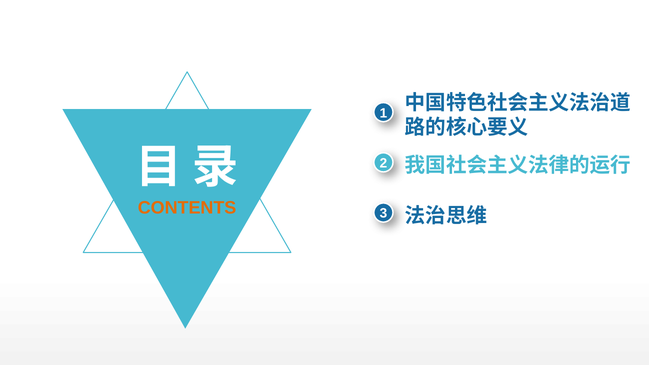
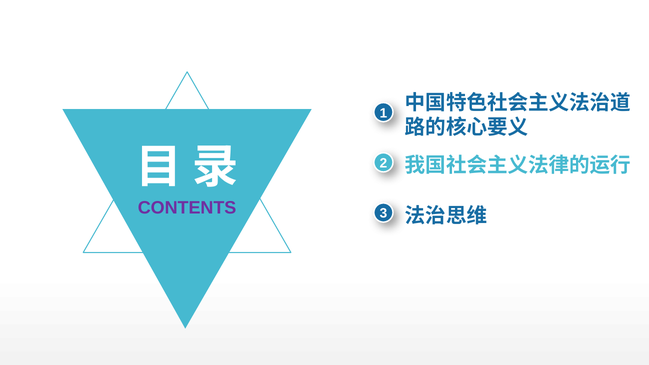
CONTENTS colour: orange -> purple
